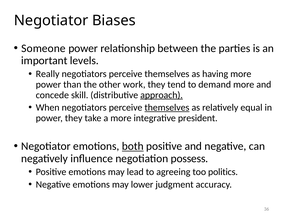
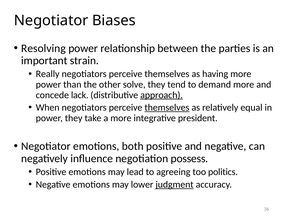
Someone: Someone -> Resolving
levels: levels -> strain
work: work -> solve
skill: skill -> lack
both underline: present -> none
judgment underline: none -> present
